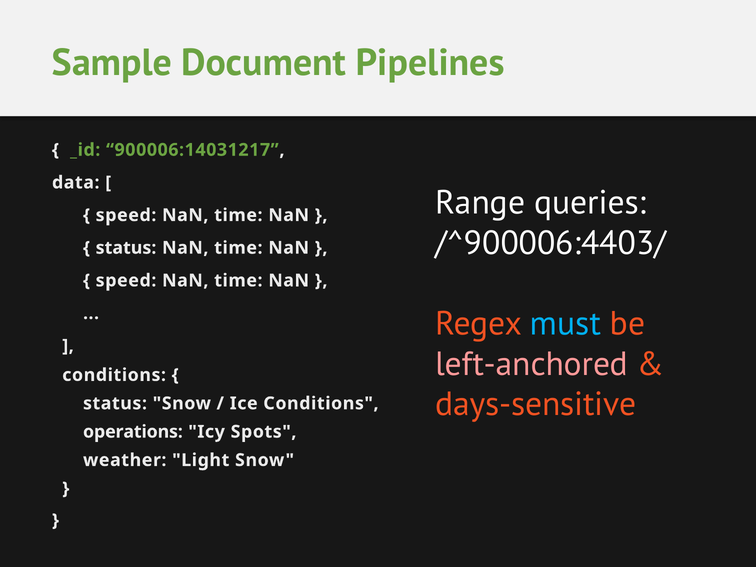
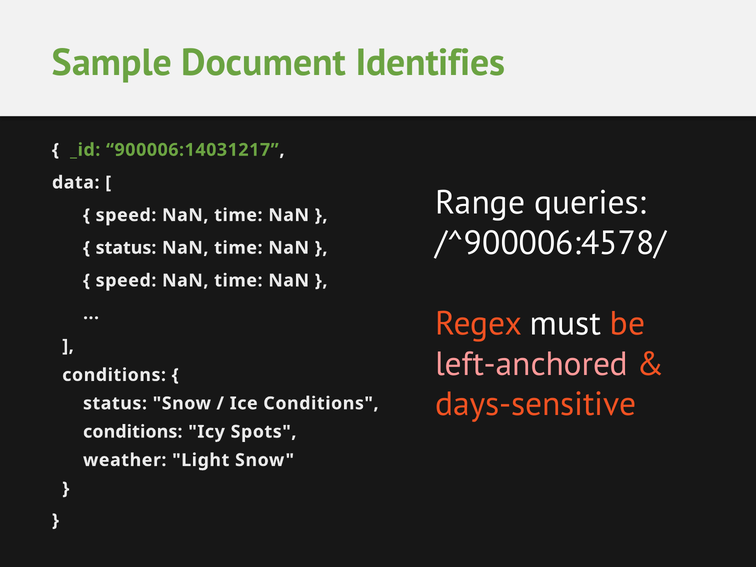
Pipelines: Pipelines -> Identifies
/^900006:4403/: /^900006:4403/ -> /^900006:4578/
must colour: light blue -> white
operations at (133, 432): operations -> conditions
